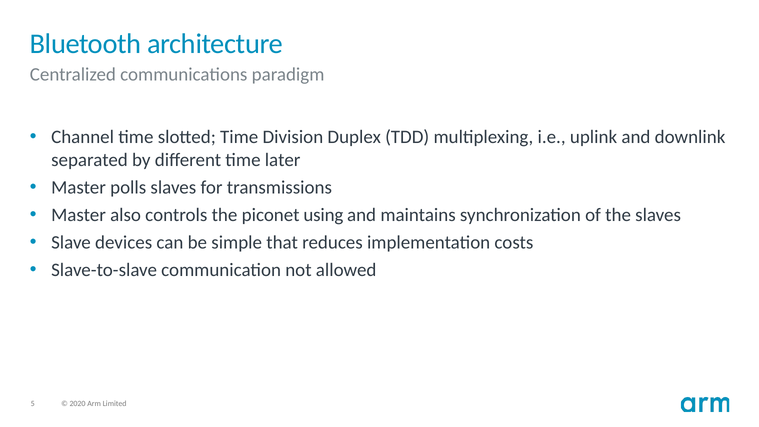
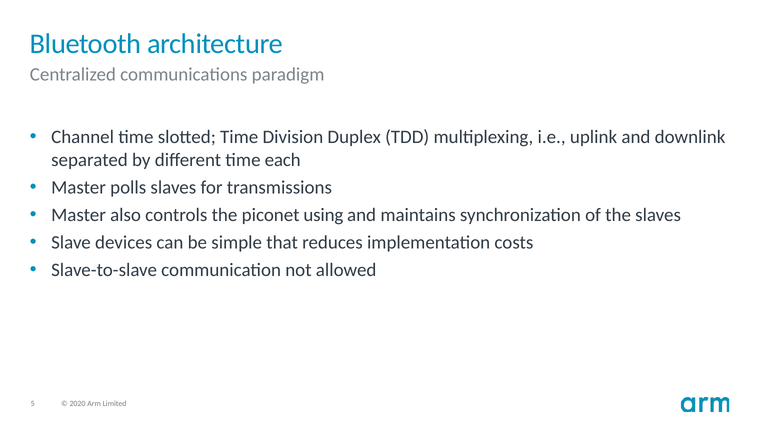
later: later -> each
